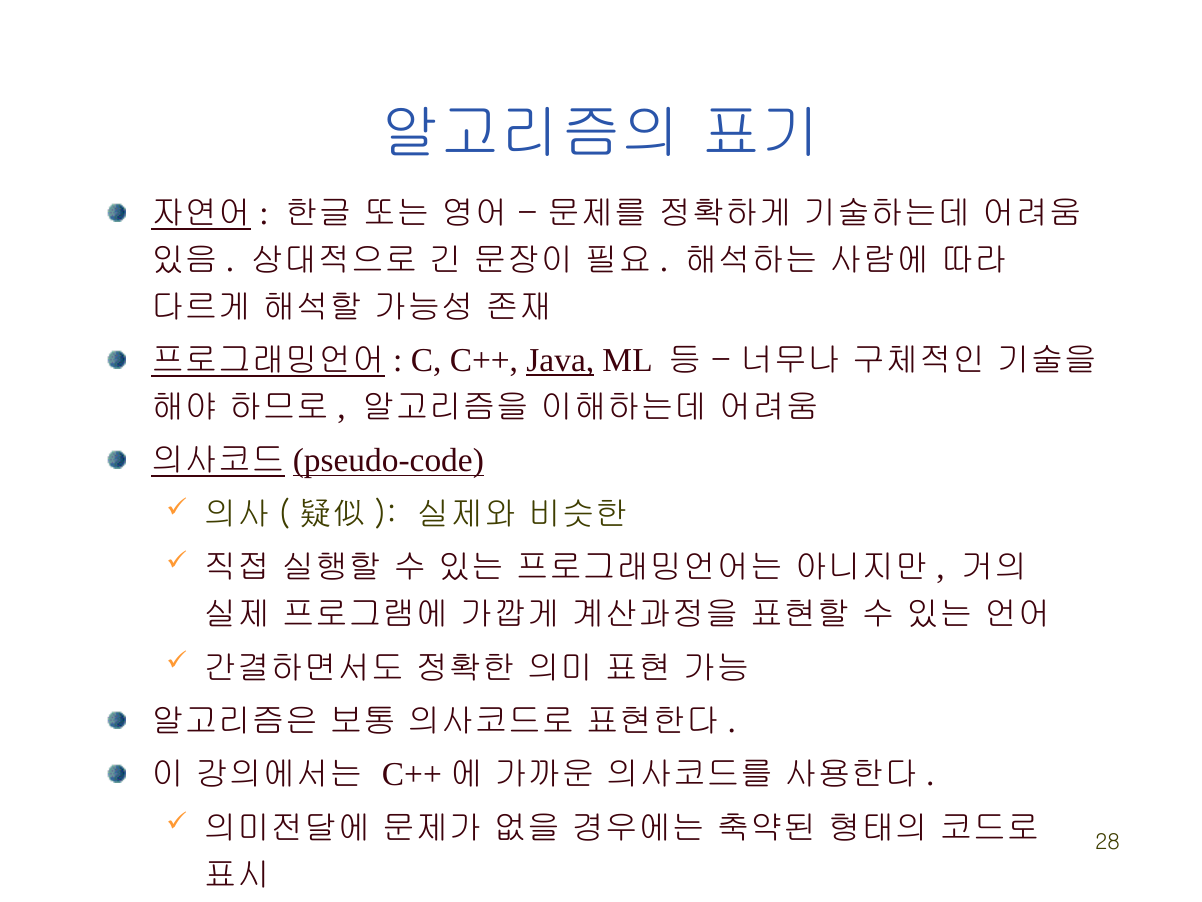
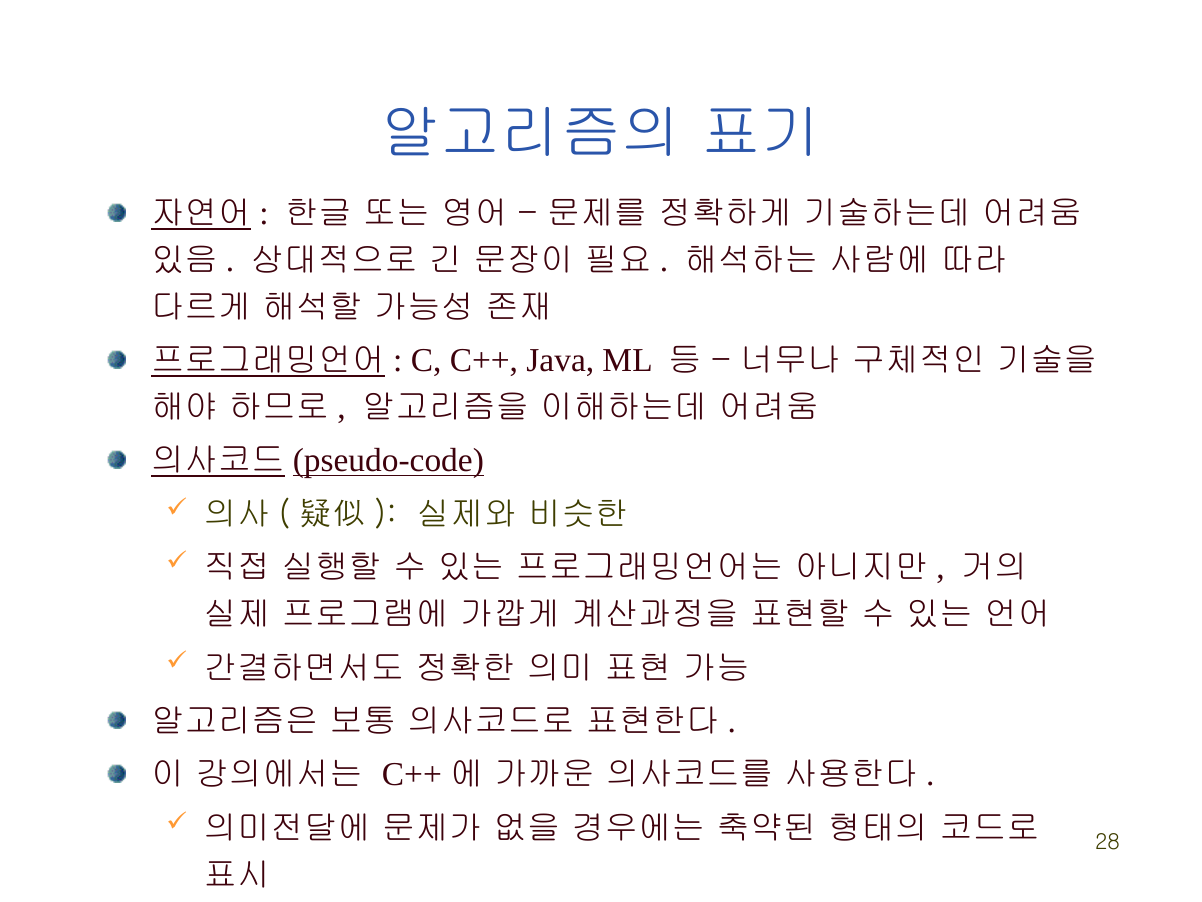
Java underline: present -> none
